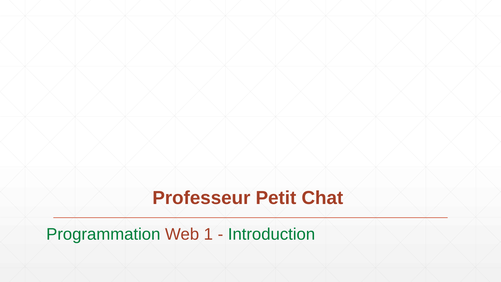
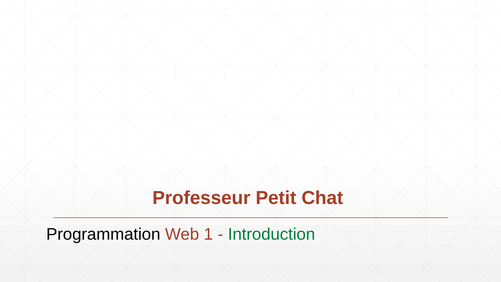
Programmation colour: green -> black
